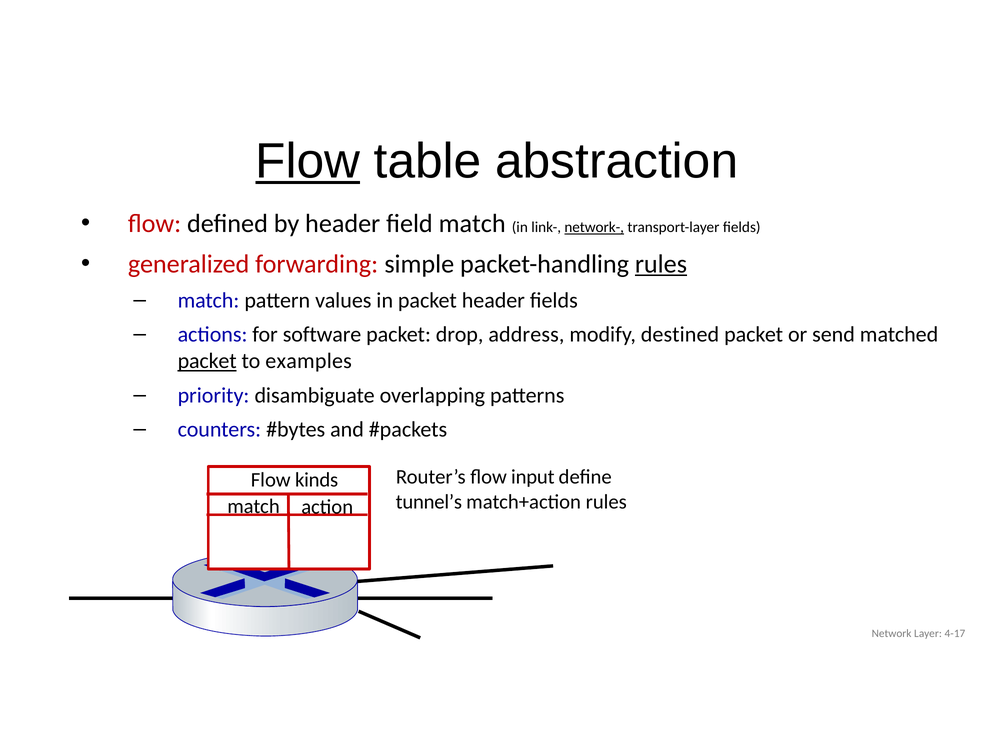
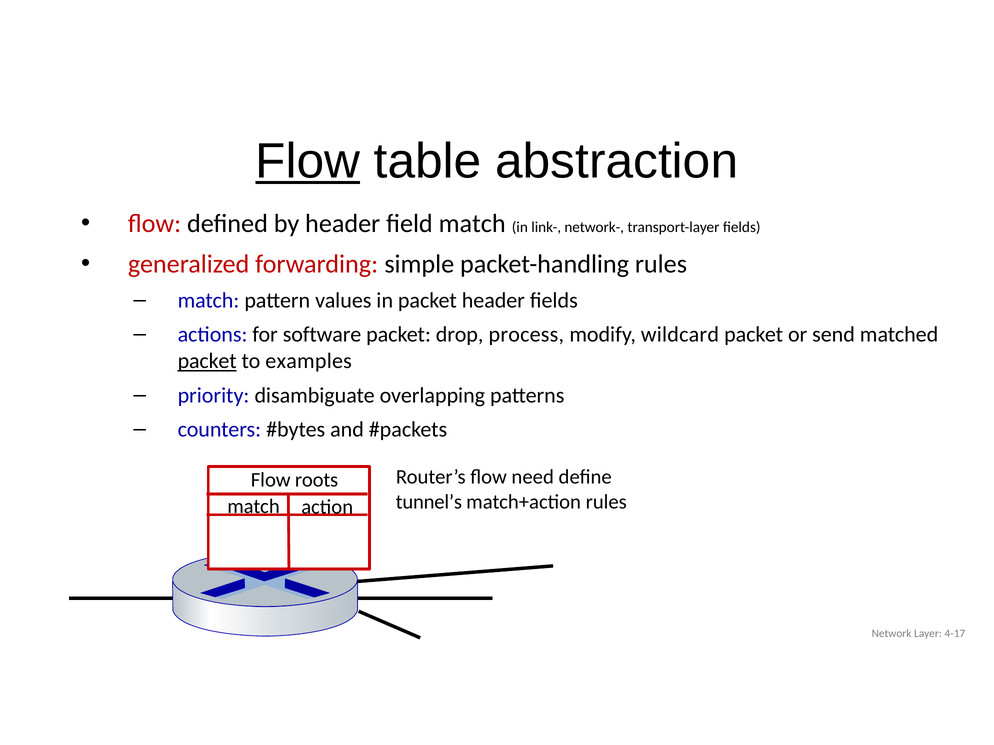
network- underline: present -> none
rules at (661, 264) underline: present -> none
address: address -> process
destined: destined -> wildcard
input: input -> need
kinds: kinds -> roots
